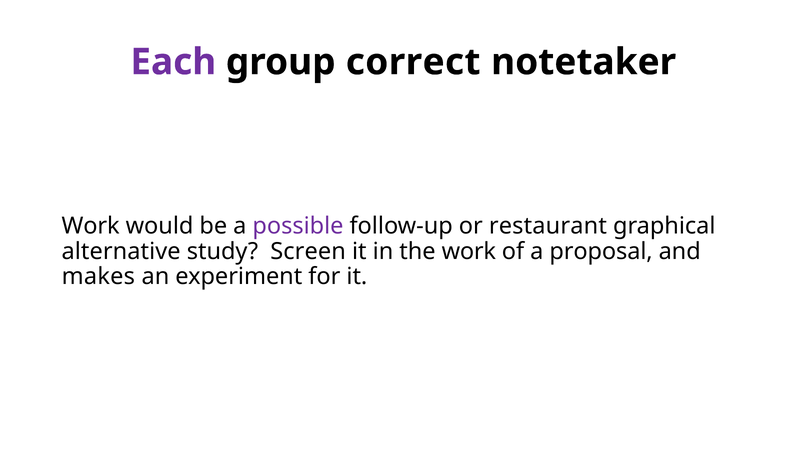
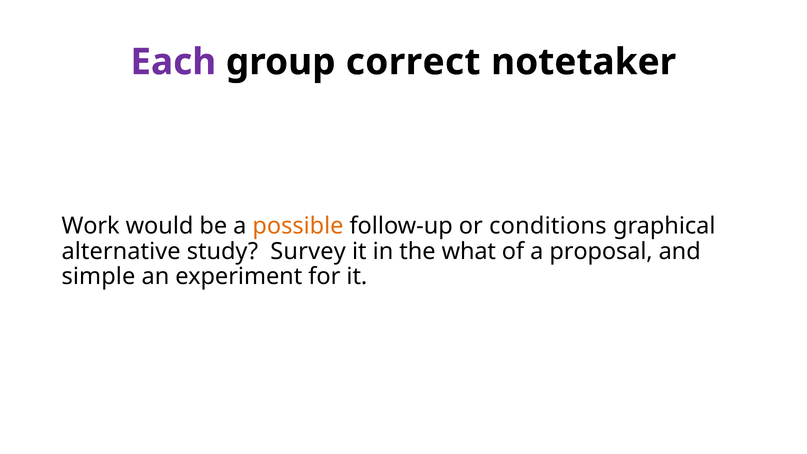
possible colour: purple -> orange
restaurant: restaurant -> conditions
Screen: Screen -> Survey
the work: work -> what
makes: makes -> simple
